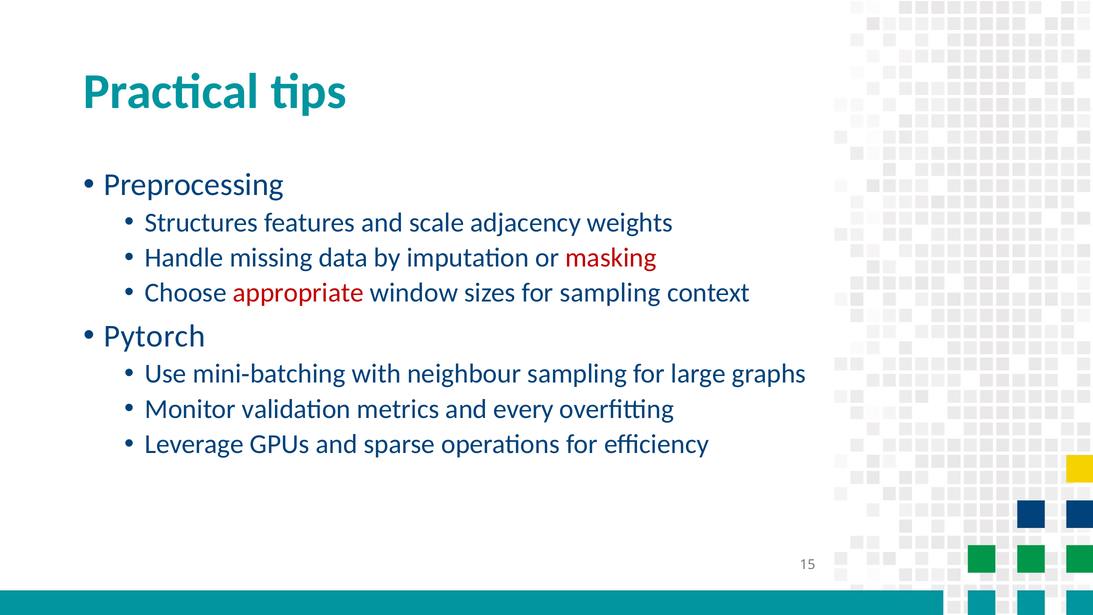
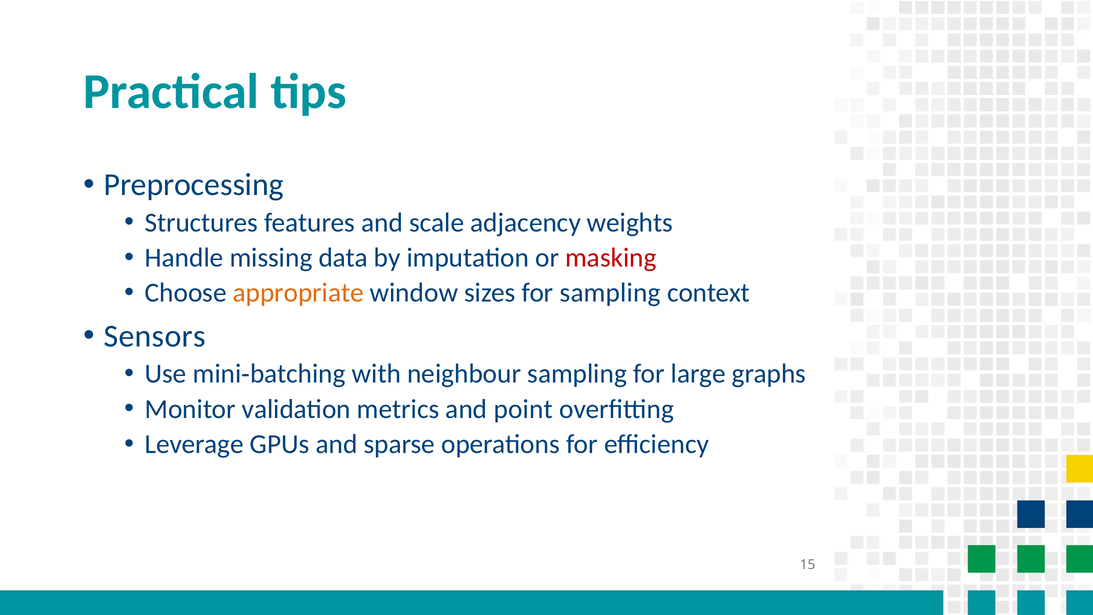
appropriate colour: red -> orange
Pytorch: Pytorch -> Sensors
every: every -> point
